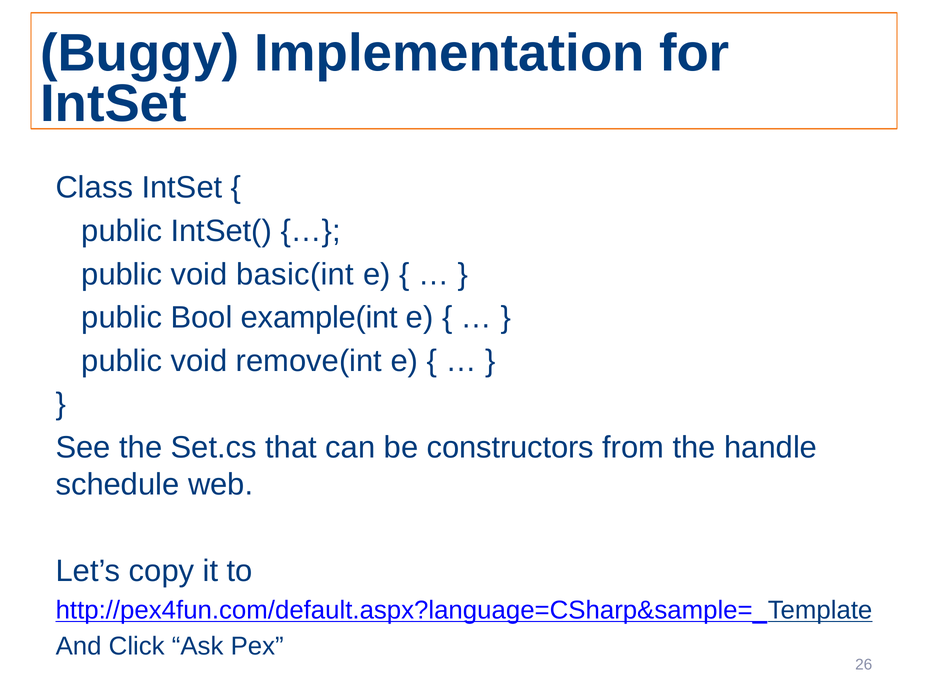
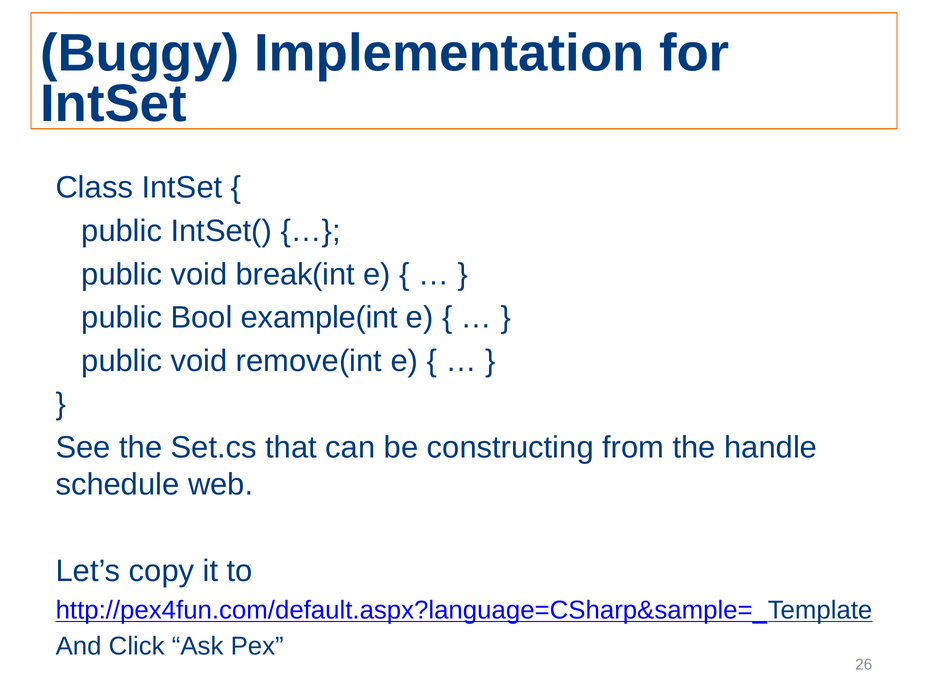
basic(int: basic(int -> break(int
constructors: constructors -> constructing
